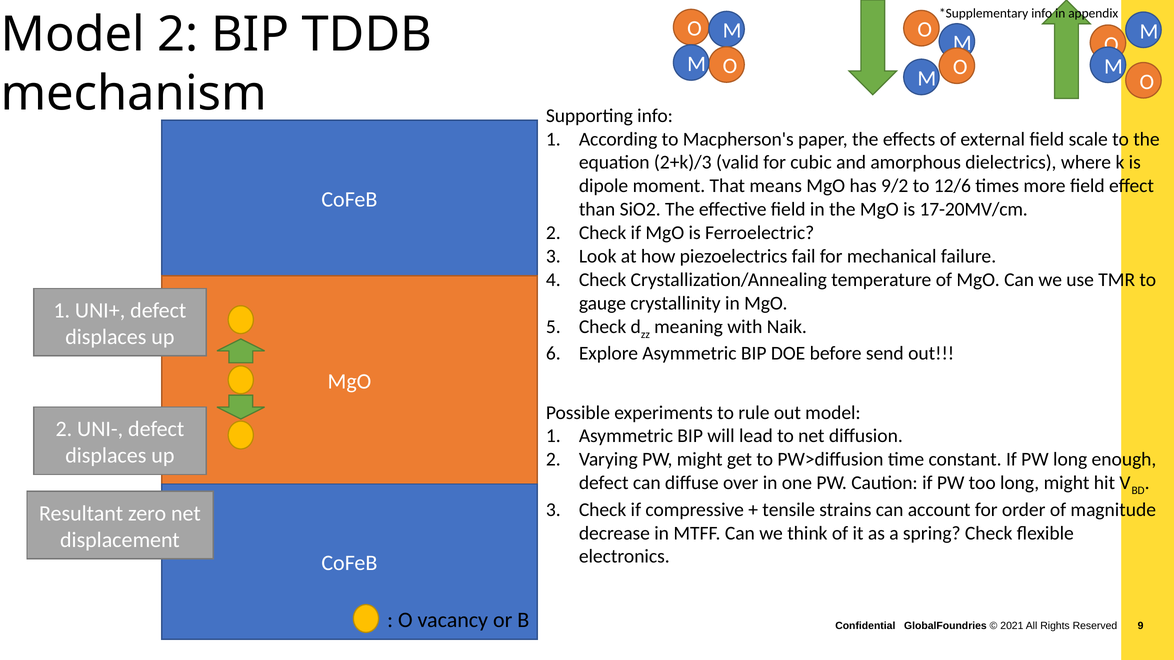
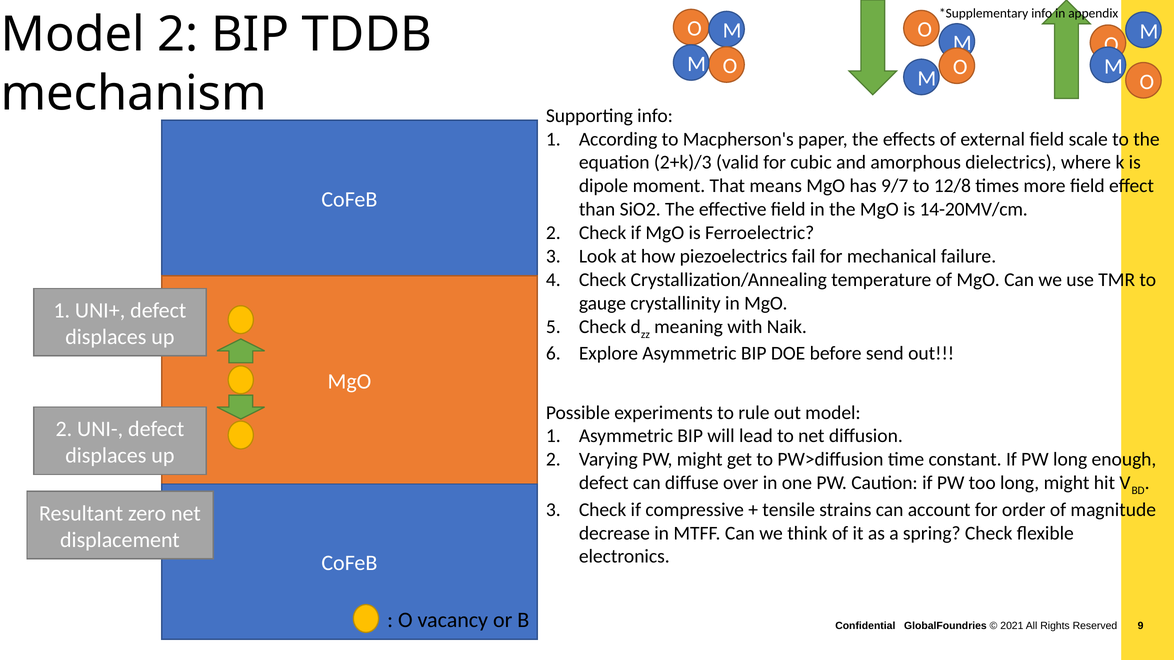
9/2: 9/2 -> 9/7
12/6: 12/6 -> 12/8
17-20MV/cm: 17-20MV/cm -> 14-20MV/cm
